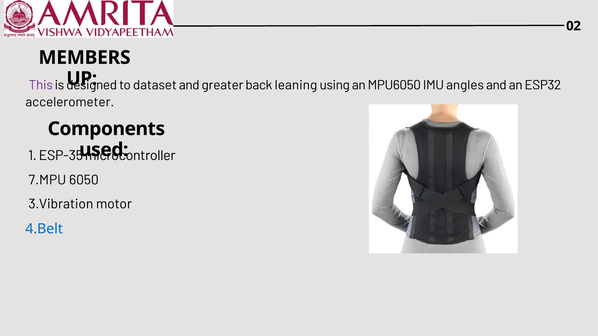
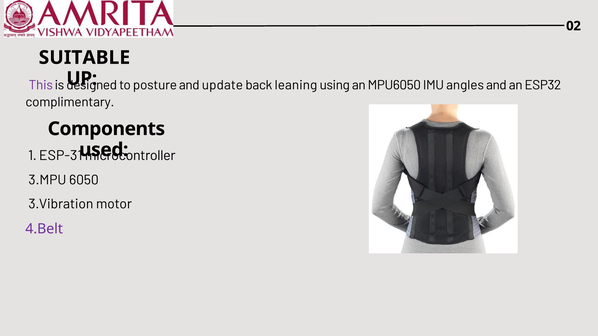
MEMBERS: MEMBERS -> SUITABLE
dataset: dataset -> posture
greater: greater -> update
accelerometer: accelerometer -> complimentary
ESP-35: ESP-35 -> ESP-31
7.MPU: 7.MPU -> 3.MPU
4.Belt colour: blue -> purple
